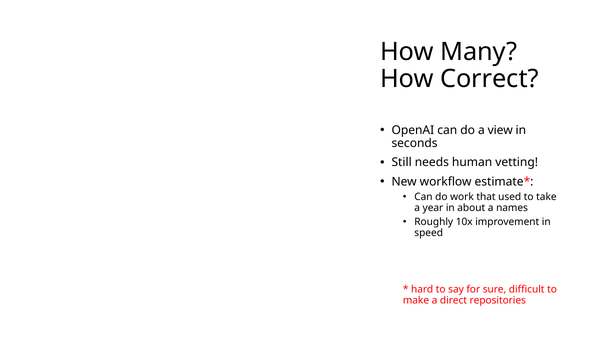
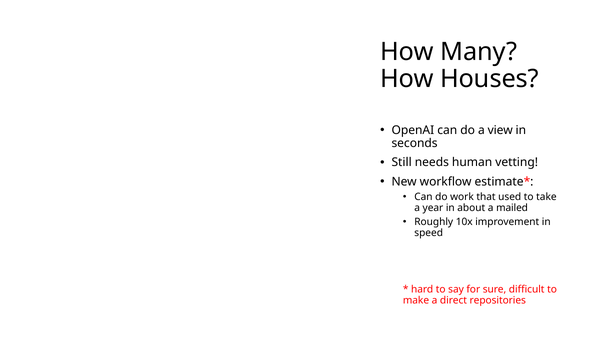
Correct: Correct -> Houses
names: names -> mailed
